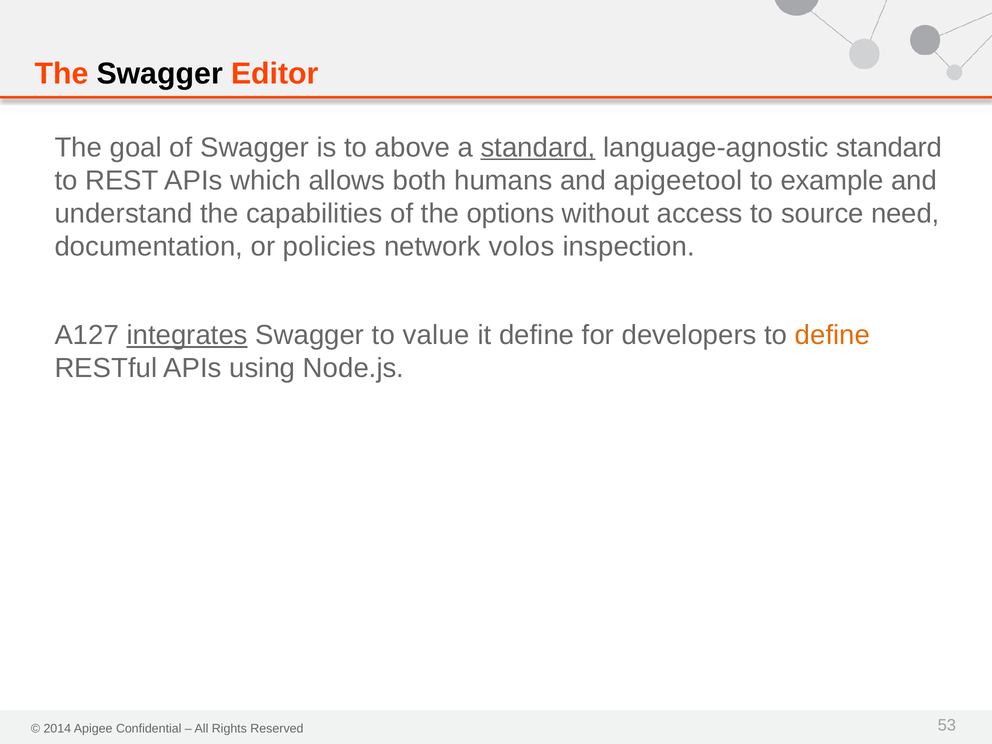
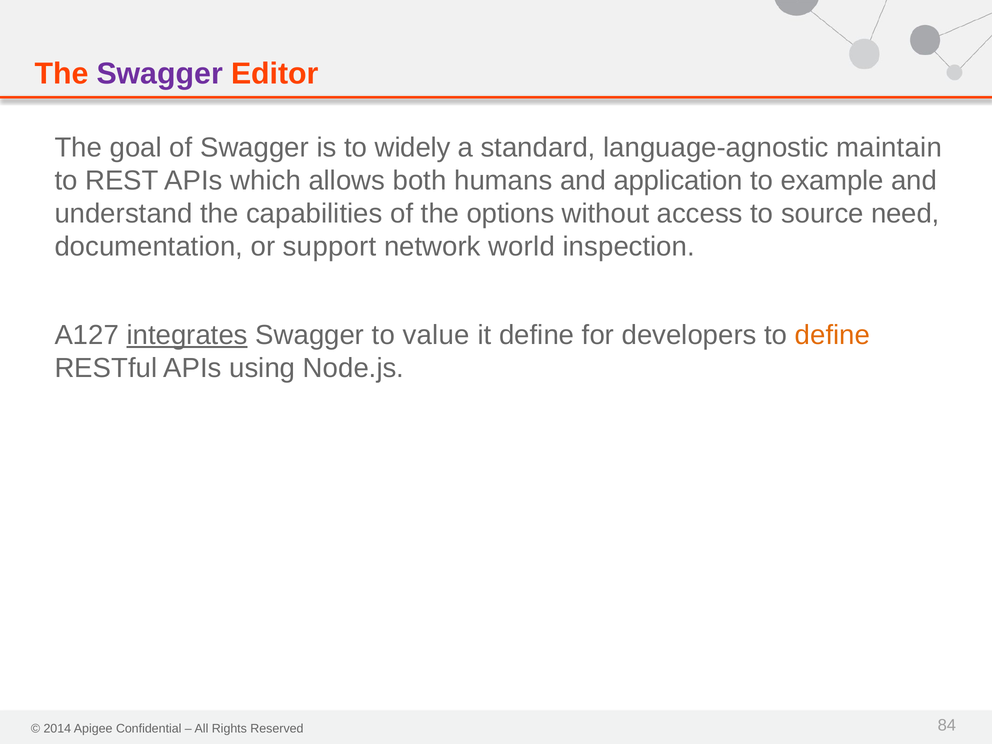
Swagger at (160, 73) colour: black -> purple
above: above -> widely
standard at (538, 147) underline: present -> none
language-agnostic standard: standard -> maintain
apigeetool: apigeetool -> application
policies: policies -> support
volos: volos -> world
53: 53 -> 84
